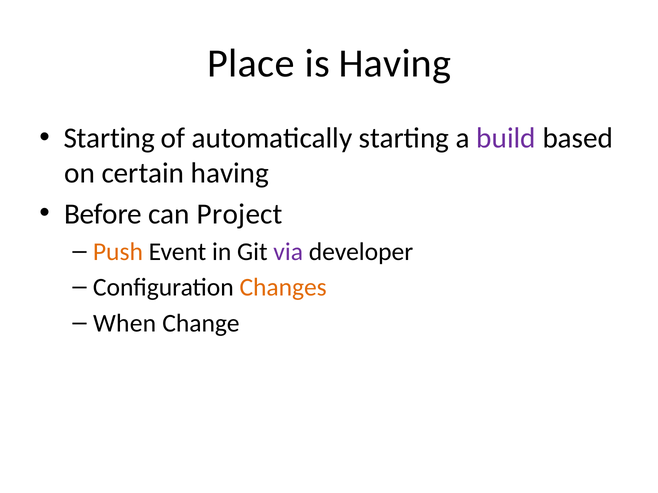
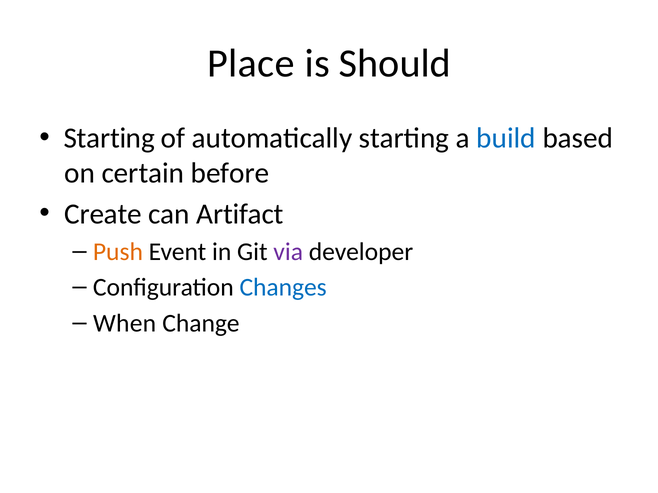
is Having: Having -> Should
build colour: purple -> blue
certain having: having -> before
Before: Before -> Create
Project: Project -> Artifact
Changes colour: orange -> blue
